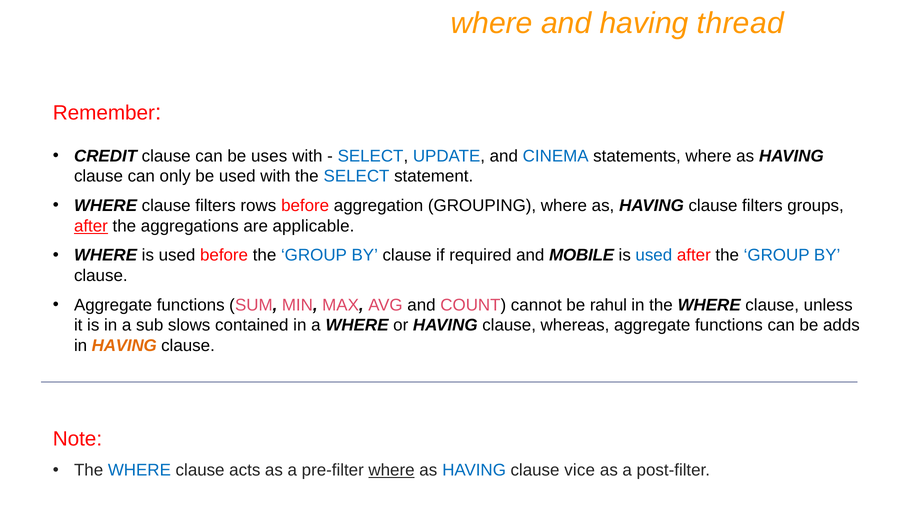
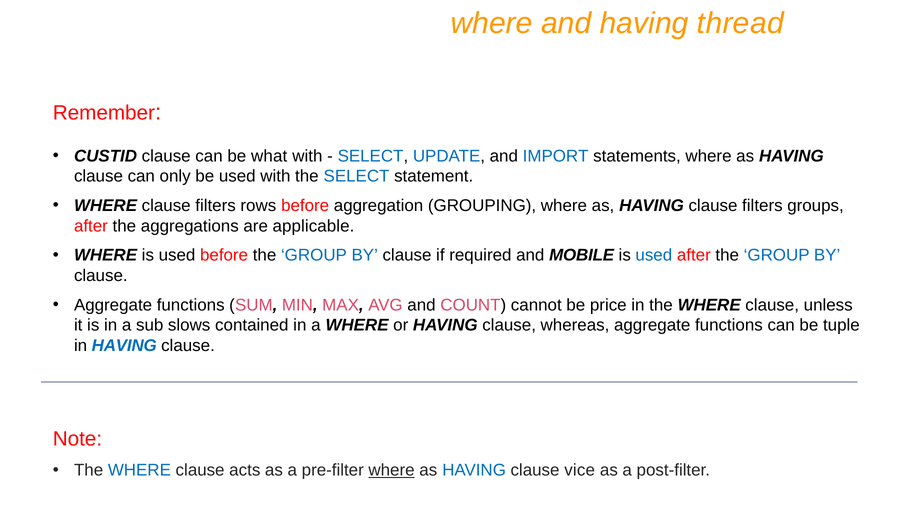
CREDIT: CREDIT -> CUSTID
uses: uses -> what
CINEMA: CINEMA -> IMPORT
after at (91, 226) underline: present -> none
rahul: rahul -> price
adds: adds -> tuple
HAVING at (124, 346) colour: orange -> blue
